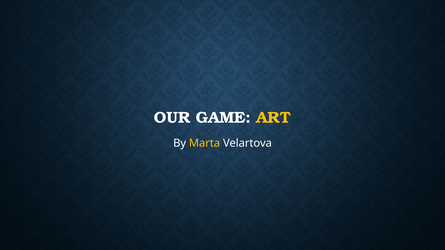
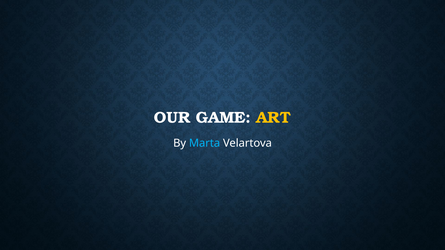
Marta colour: yellow -> light blue
